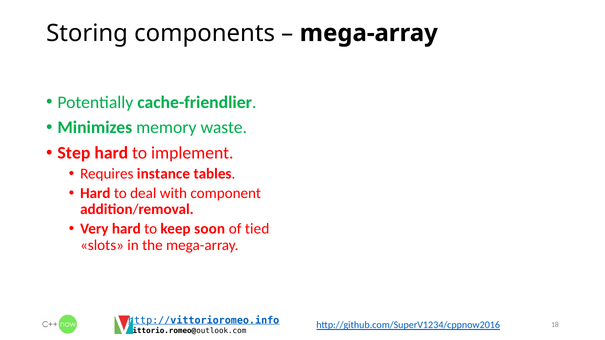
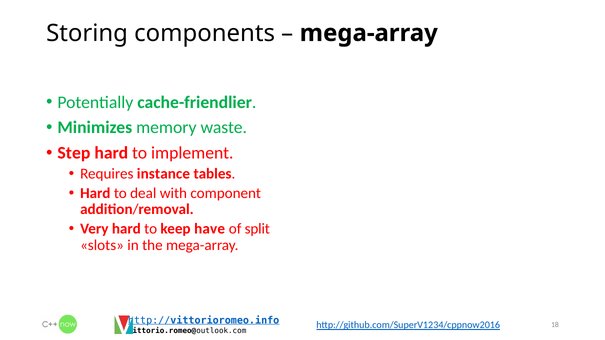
soon: soon -> have
tied: tied -> split
